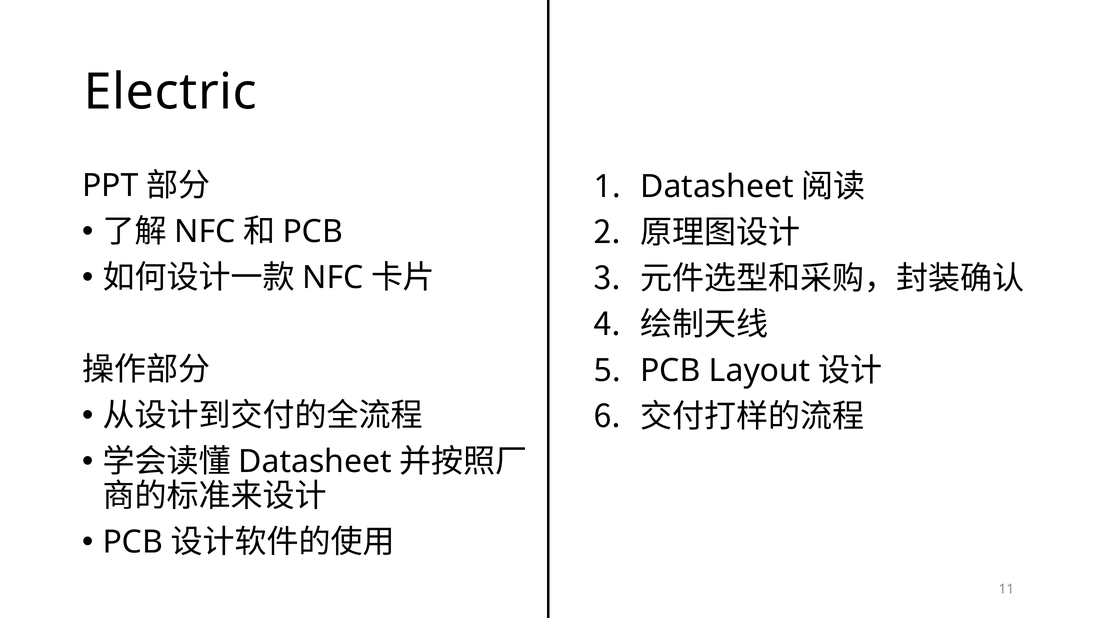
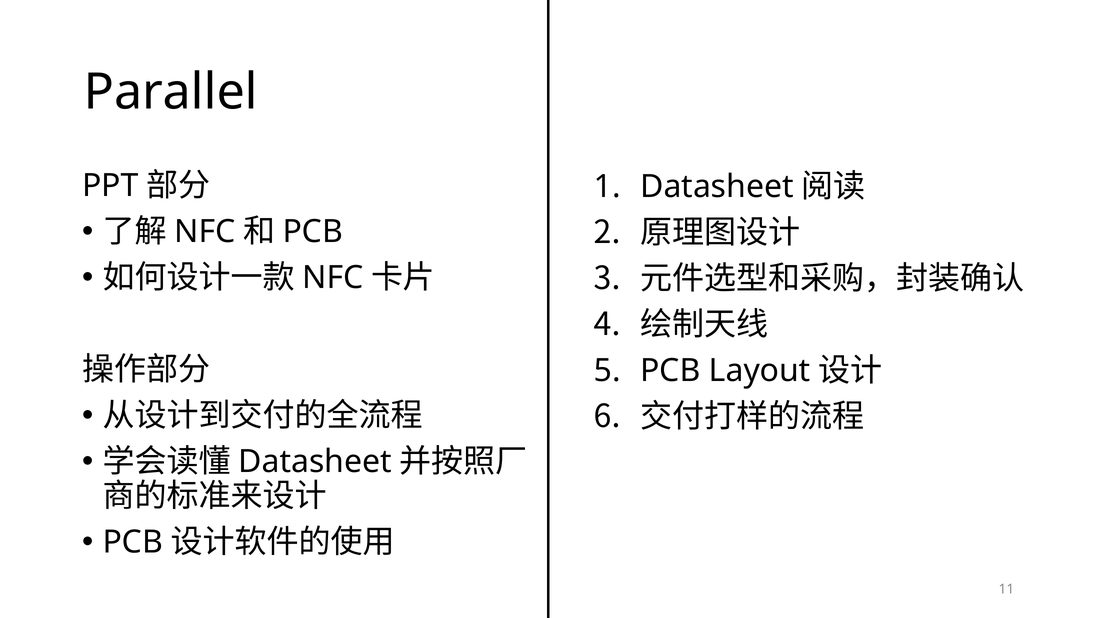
Electric: Electric -> Parallel
